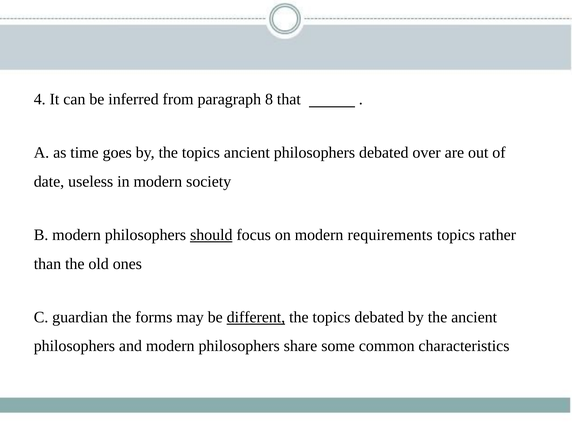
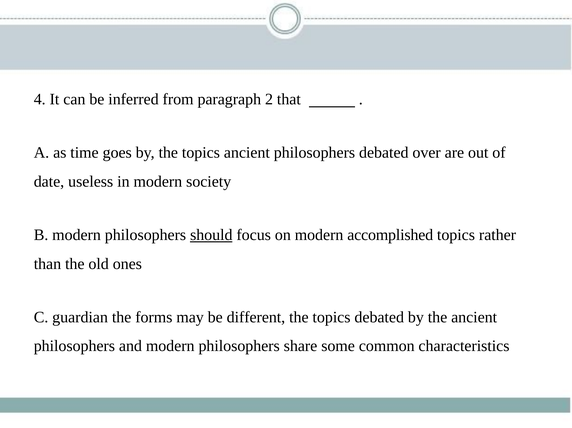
8: 8 -> 2
requirements: requirements -> accomplished
different underline: present -> none
